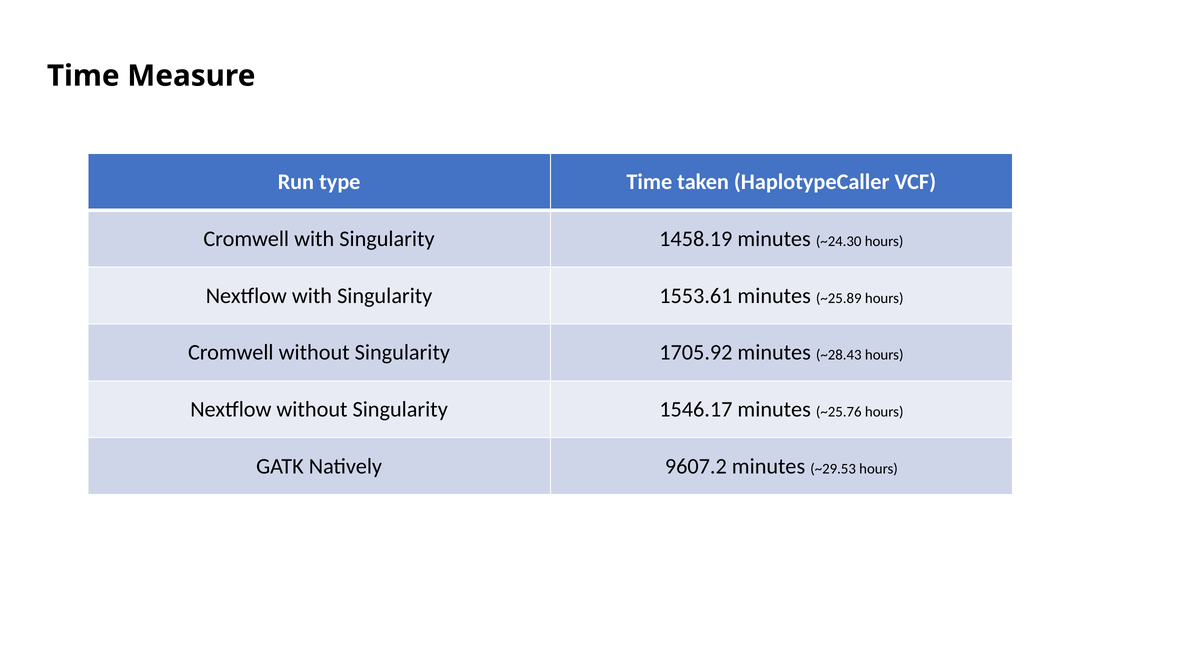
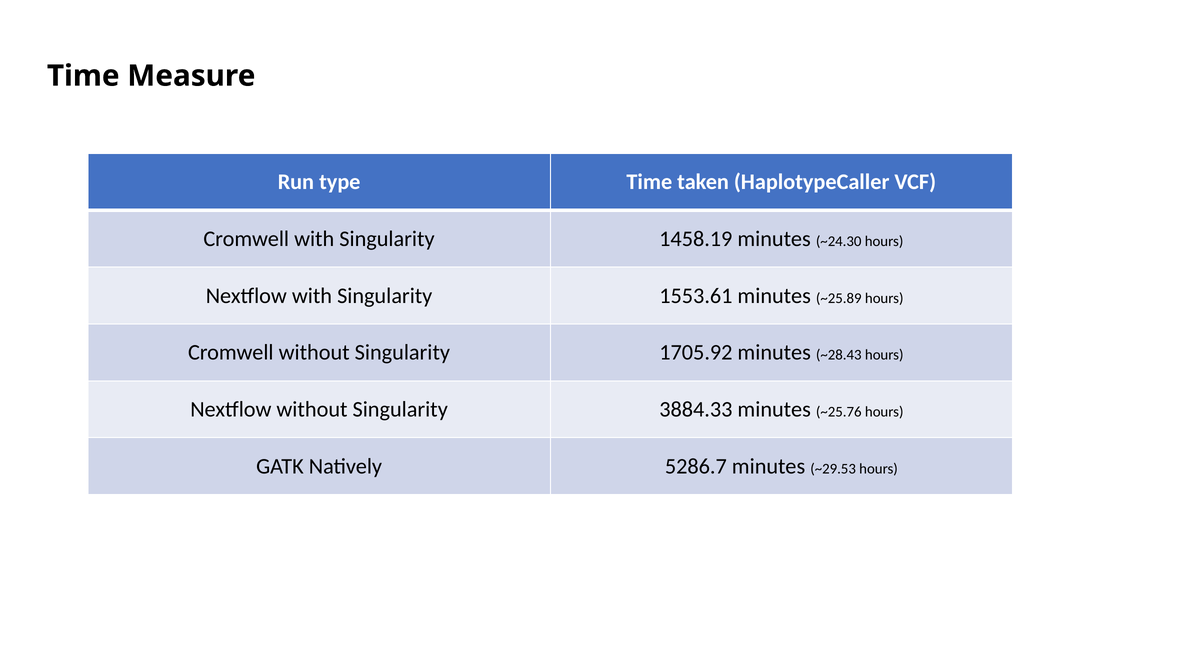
1546.17: 1546.17 -> 3884.33
9607.2: 9607.2 -> 5286.7
